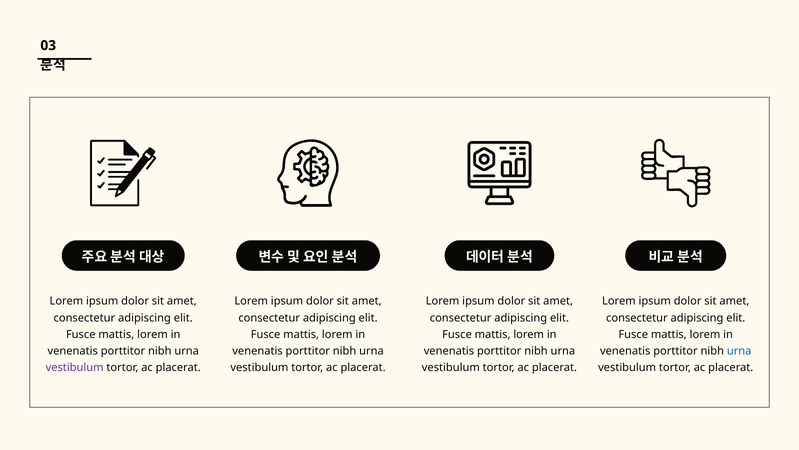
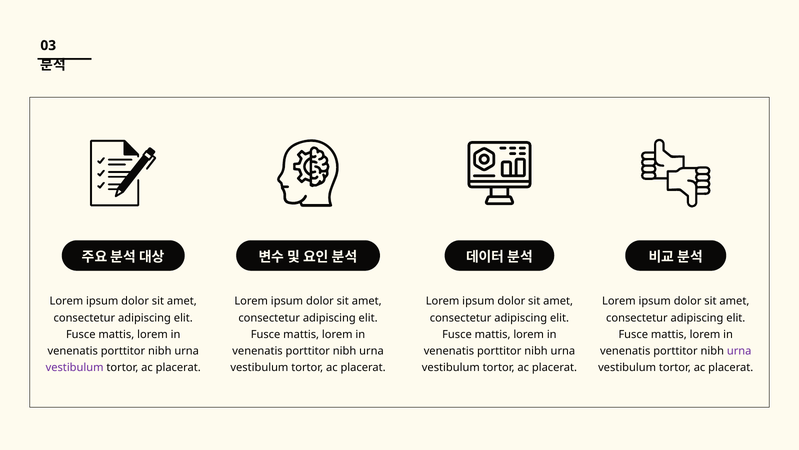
urna at (739, 351) colour: blue -> purple
